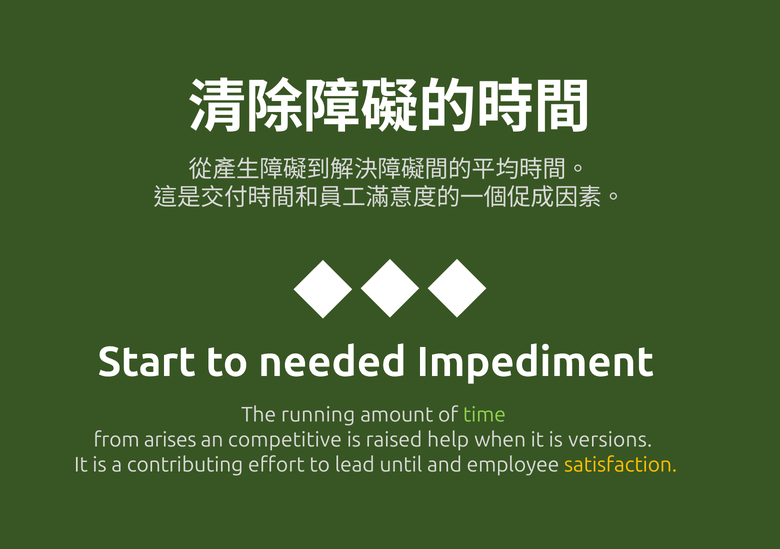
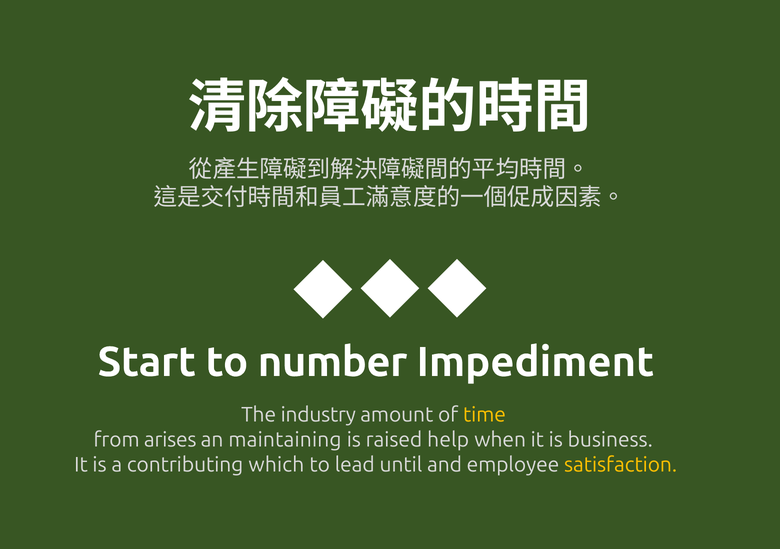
needed: needed -> number
running: running -> industry
time colour: light green -> yellow
competitive: competitive -> maintaining
versions: versions -> business
effort: effort -> which
